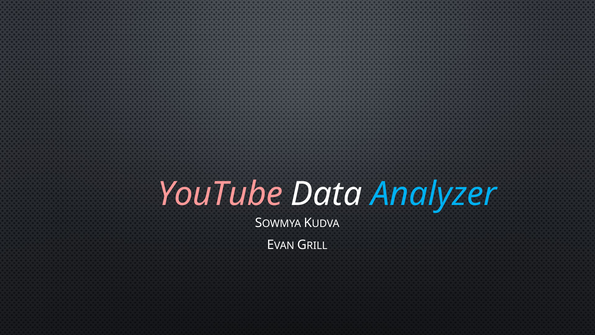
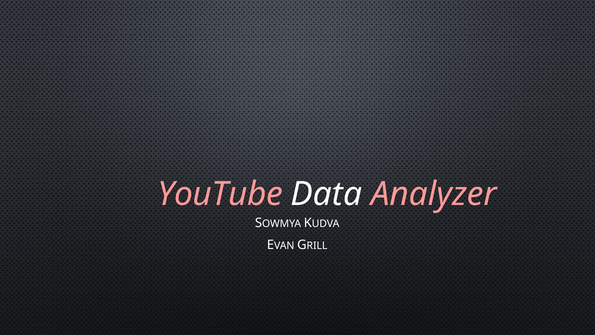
Analyzer colour: light blue -> pink
